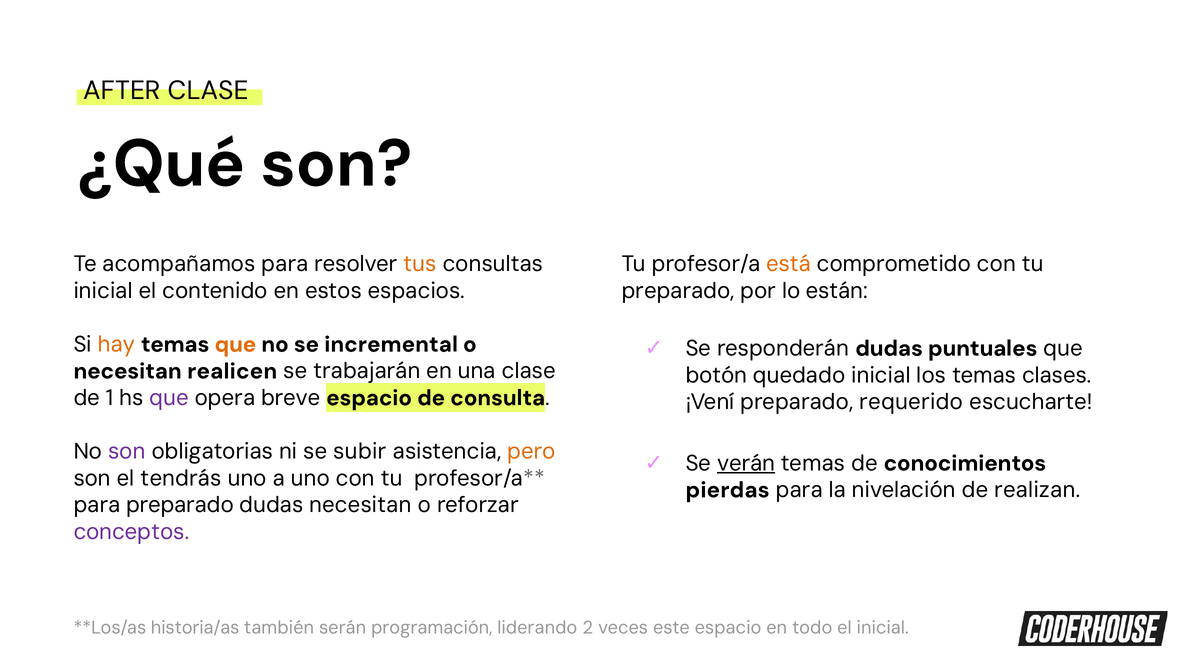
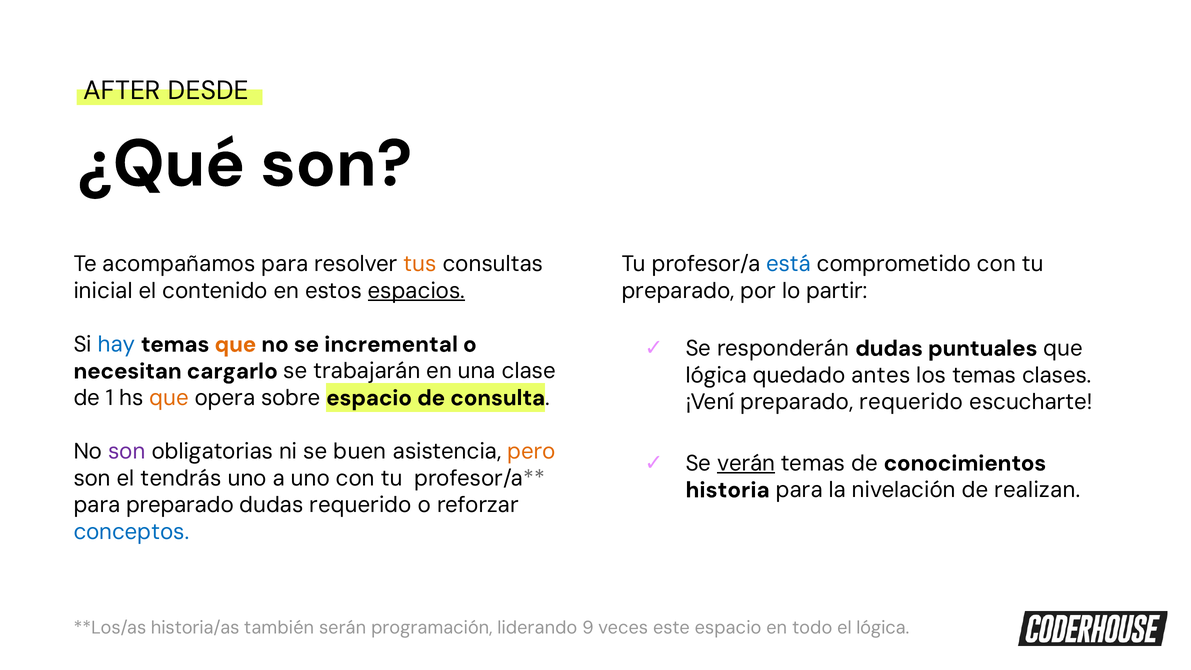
AFTER CLASE: CLASE -> DESDE
está colour: orange -> blue
espacios underline: none -> present
están: están -> partir
hay colour: orange -> blue
realicen: realicen -> cargarlo
botón at (716, 375): botón -> lógica
quedado inicial: inicial -> antes
que at (169, 398) colour: purple -> orange
breve: breve -> sobre
subir: subir -> buen
pierdas: pierdas -> historia
dudas necesitan: necesitan -> requerido
conceptos colour: purple -> blue
2: 2 -> 9
el inicial: inicial -> lógica
